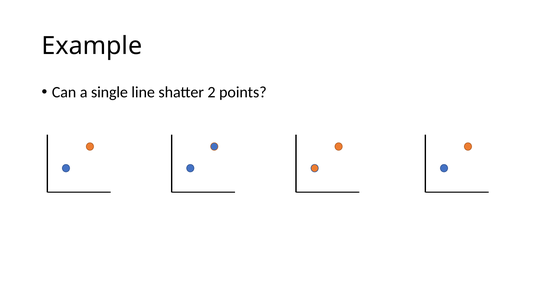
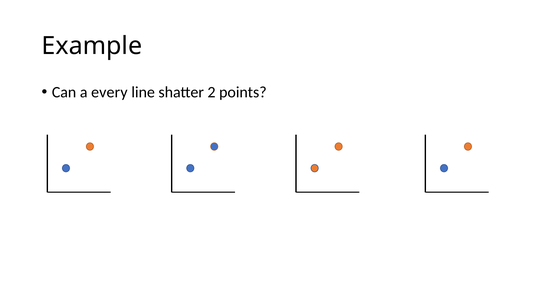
single: single -> every
